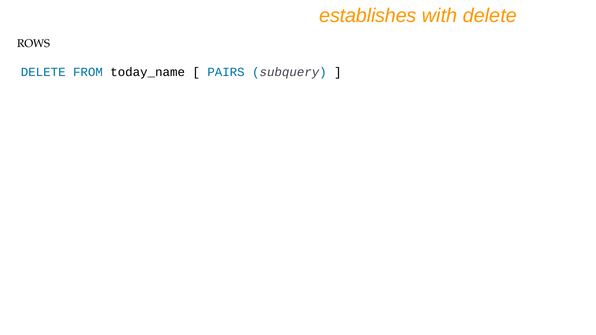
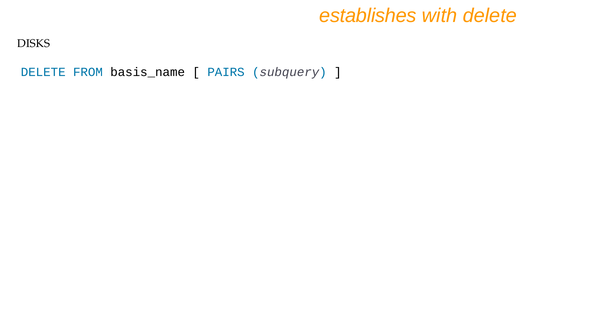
ROWS: ROWS -> DISKS
today_name: today_name -> basis_name
